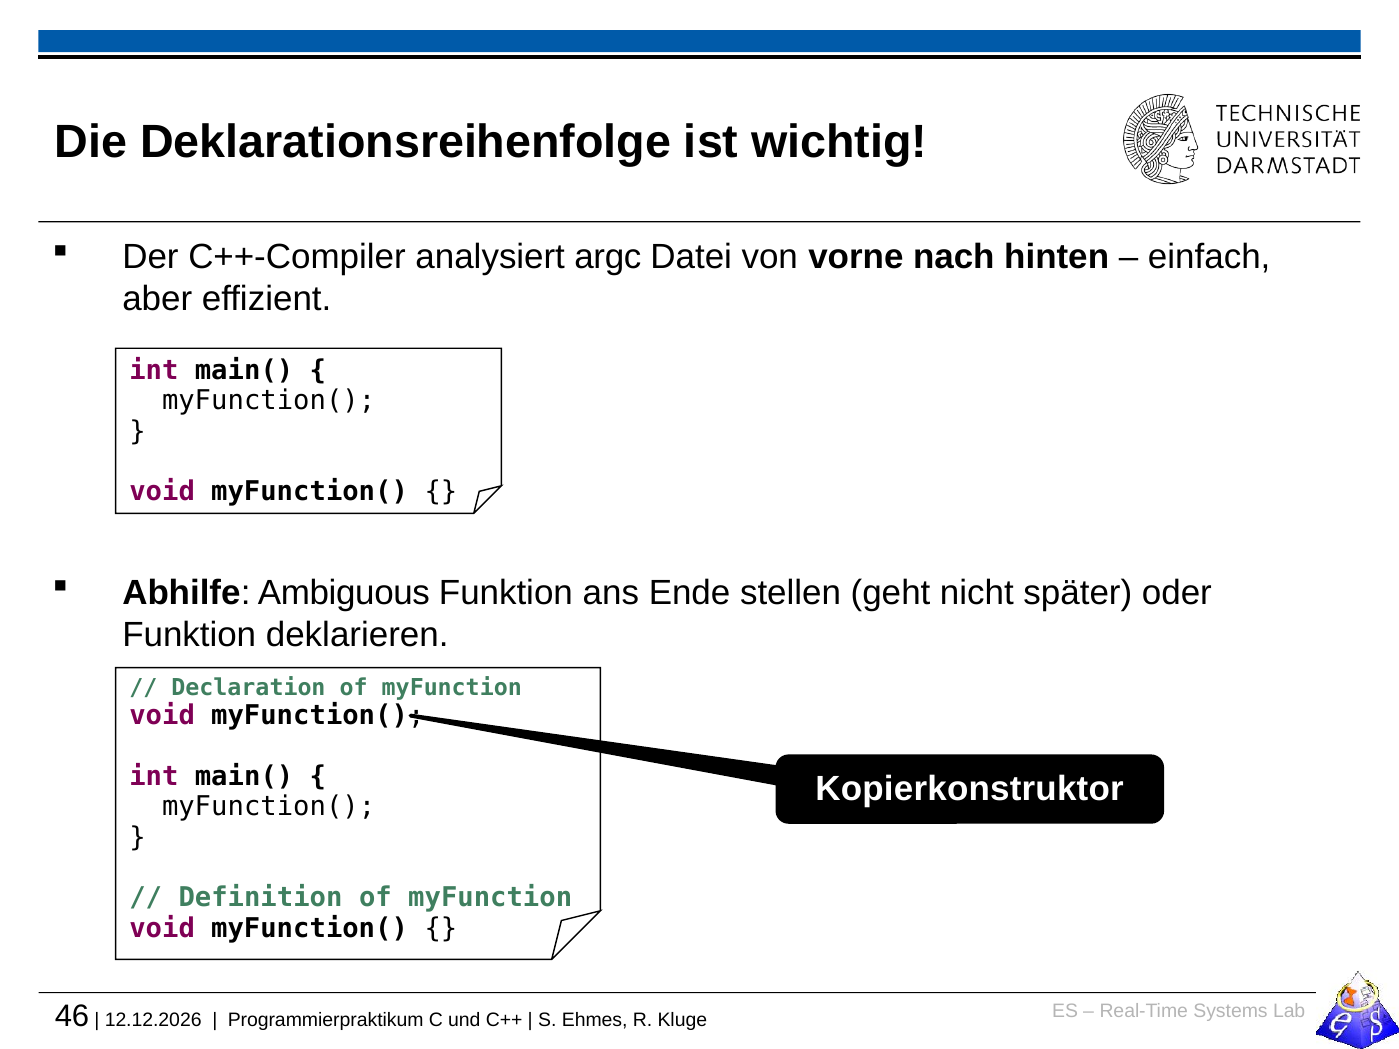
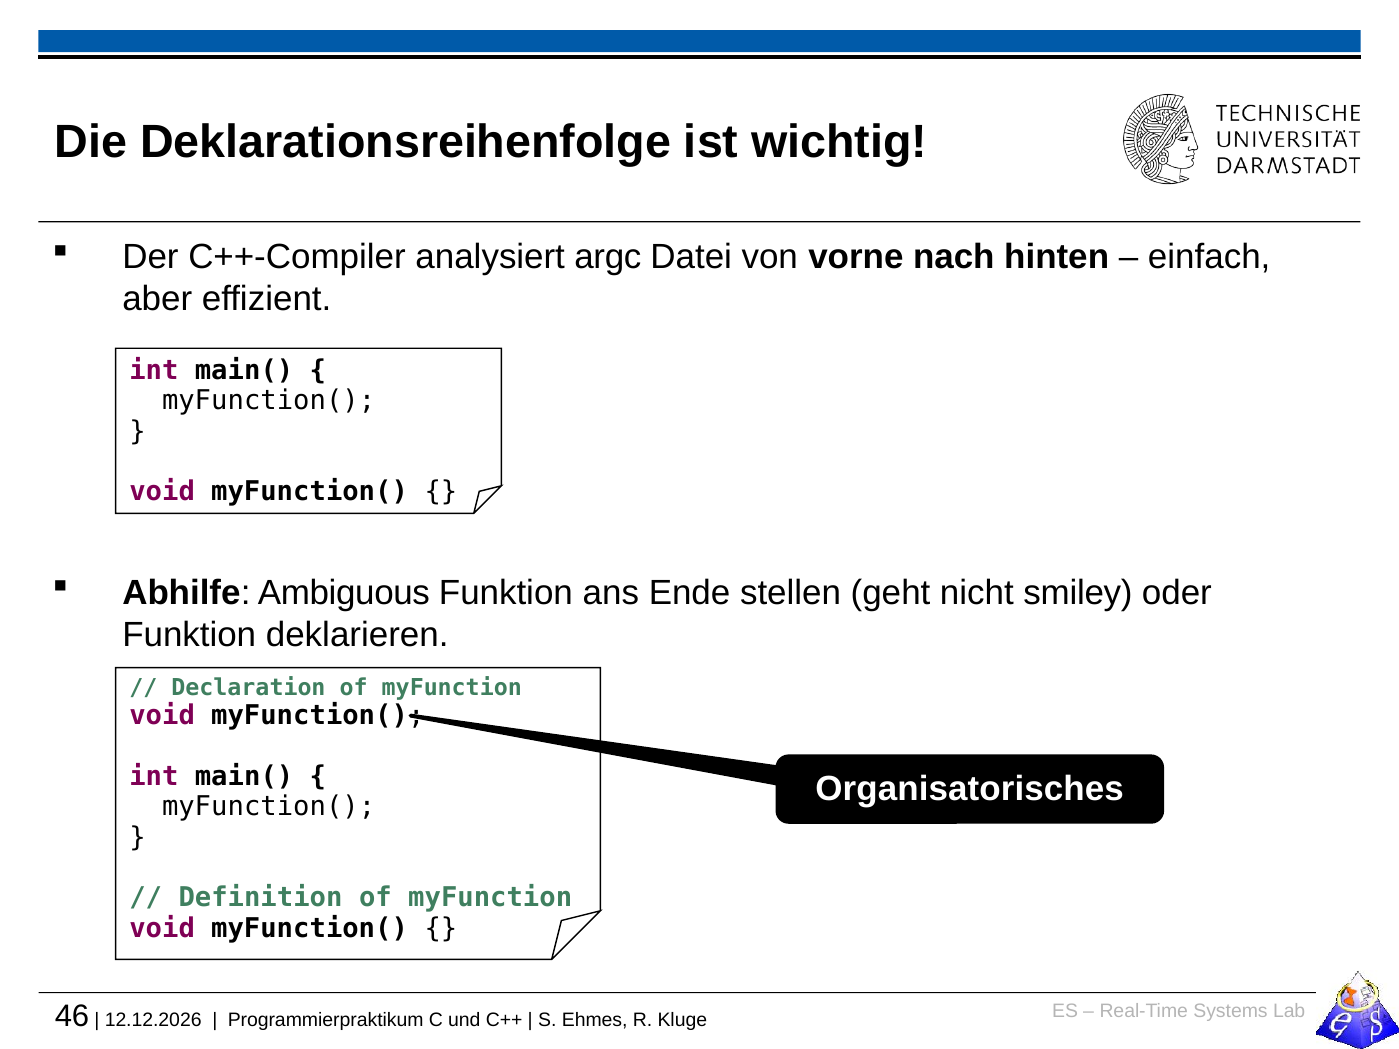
später: später -> smiley
Kopierkonstruktor: Kopierkonstruktor -> Organisatorisches
